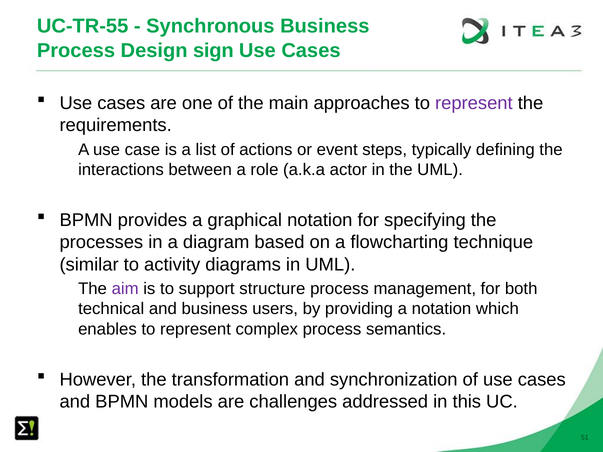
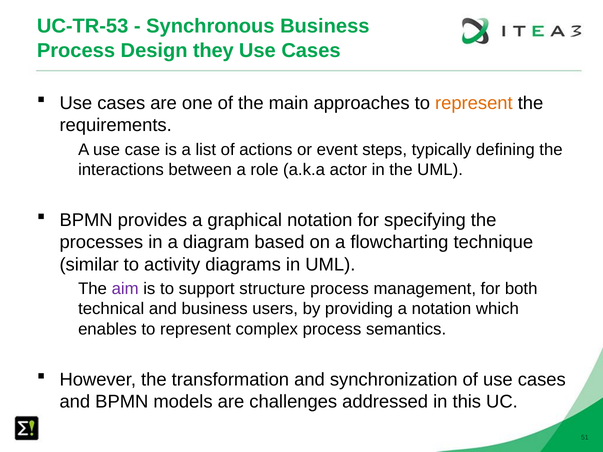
UC-TR-55: UC-TR-55 -> UC-TR-53
sign: sign -> they
represent at (474, 103) colour: purple -> orange
